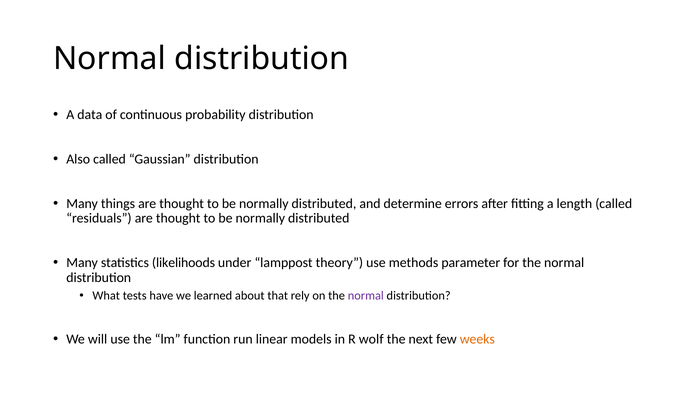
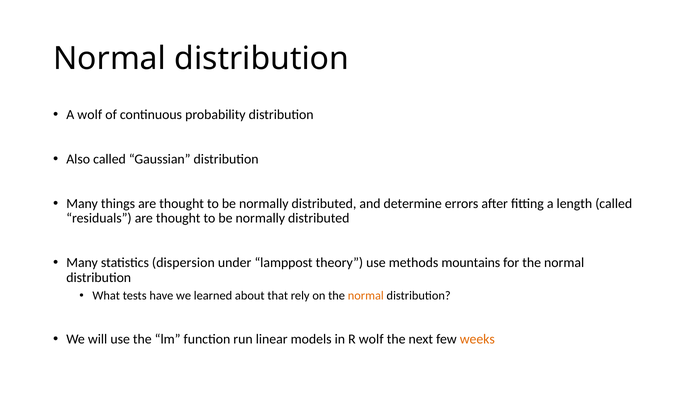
A data: data -> wolf
likelihoods: likelihoods -> dispersion
parameter: parameter -> mountains
normal at (366, 295) colour: purple -> orange
